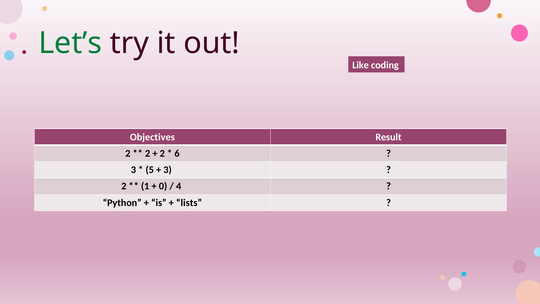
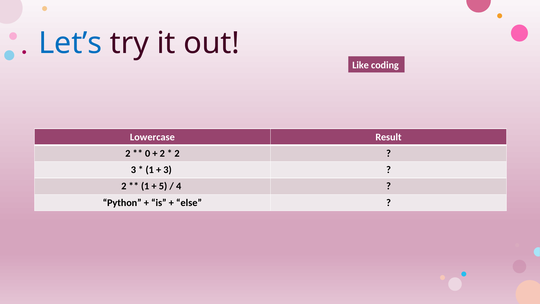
Let’s colour: green -> blue
Objectives: Objectives -> Lowercase
2 at (148, 153): 2 -> 0
6 at (177, 153): 6 -> 2
5 at (150, 170): 5 -> 1
0: 0 -> 5
lists: lists -> else
